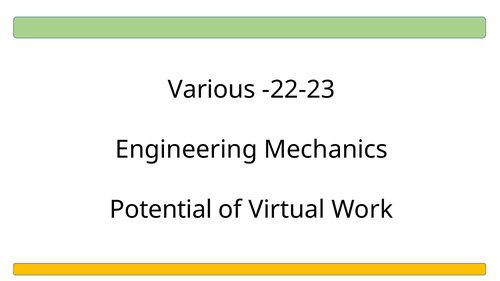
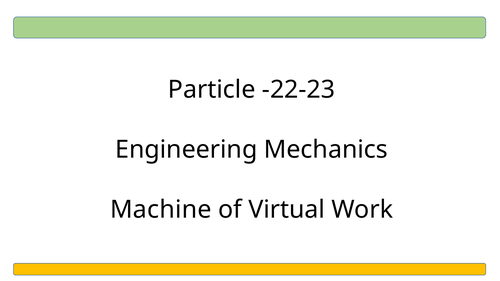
Various: Various -> Particle
Potential: Potential -> Machine
